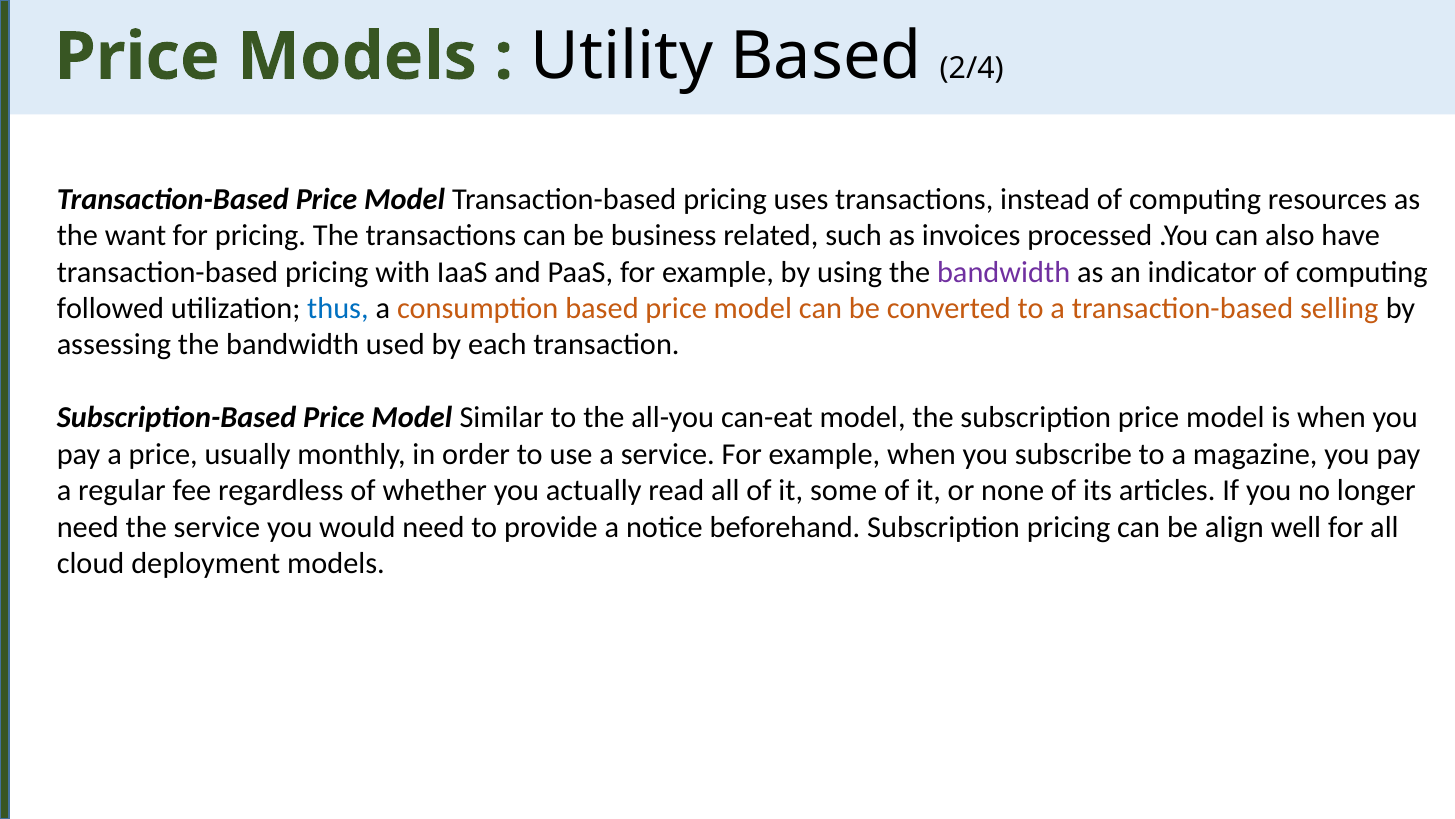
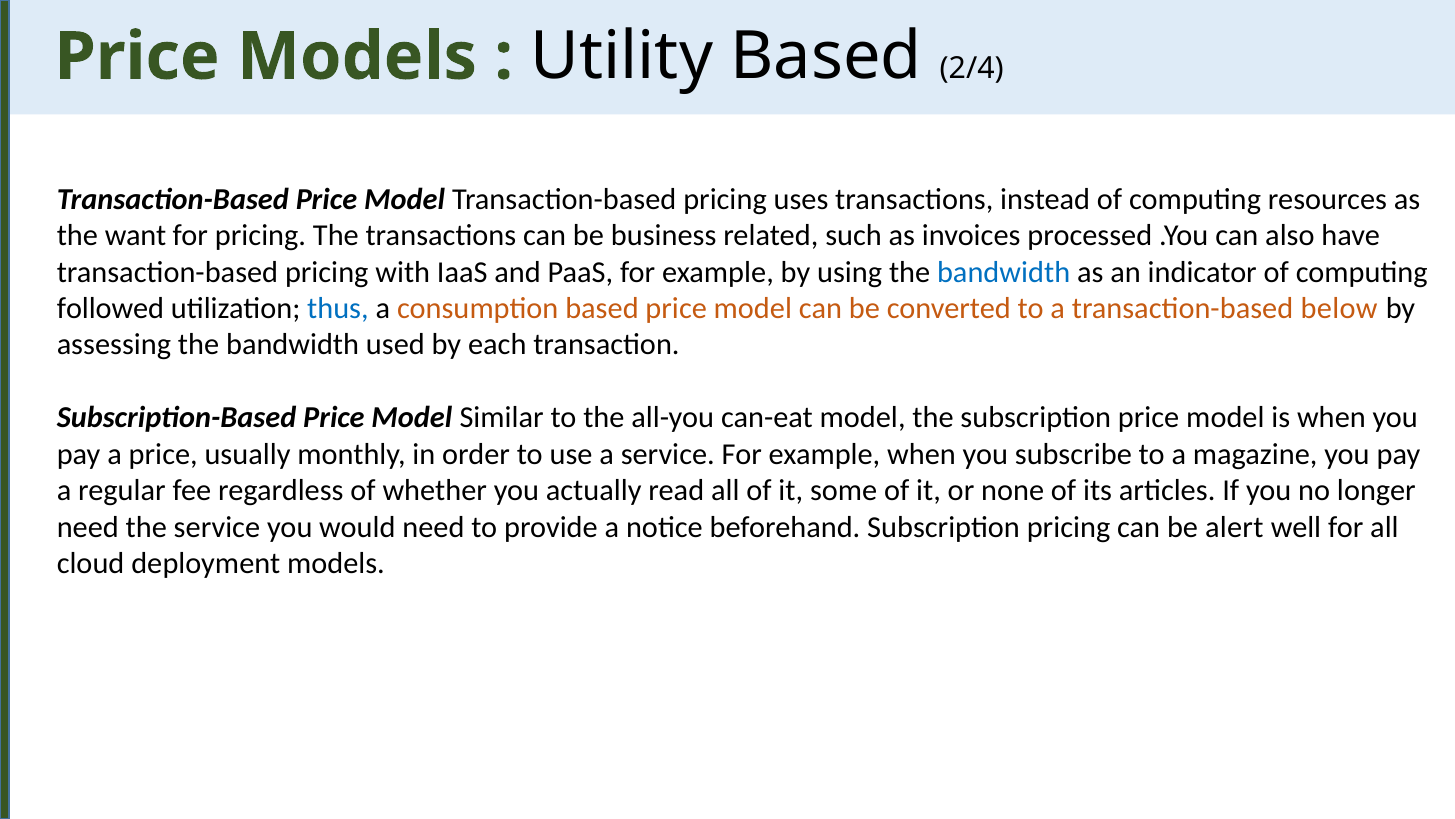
bandwidth at (1004, 272) colour: purple -> blue
selling: selling -> below
align: align -> alert
